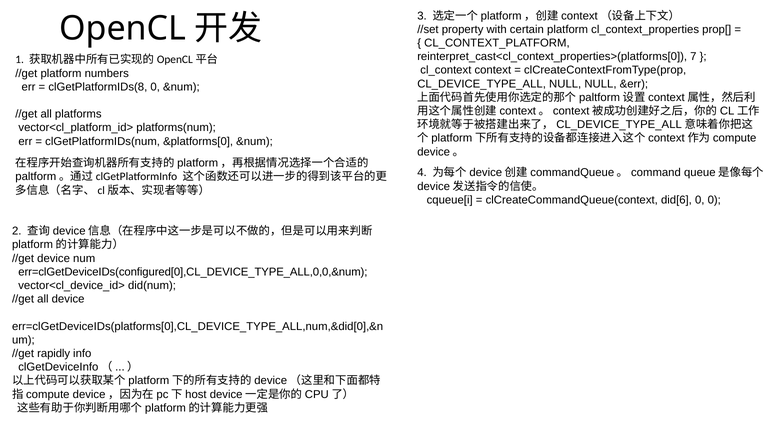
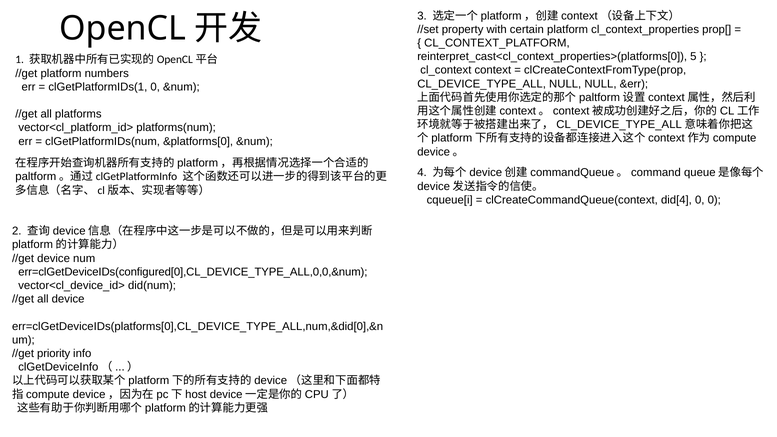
7: 7 -> 5
clGetPlatformIDs(8: clGetPlatformIDs(8 -> clGetPlatformIDs(1
did[6: did[6 -> did[4
rapidly: rapidly -> priority
